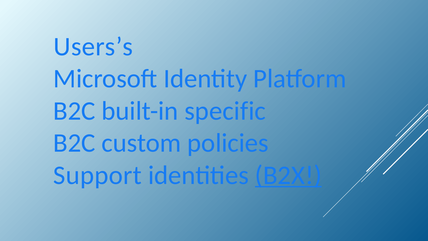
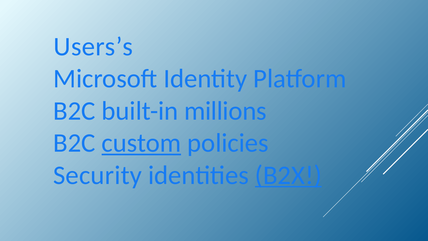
specific: specific -> millions
custom underline: none -> present
Support: Support -> Security
